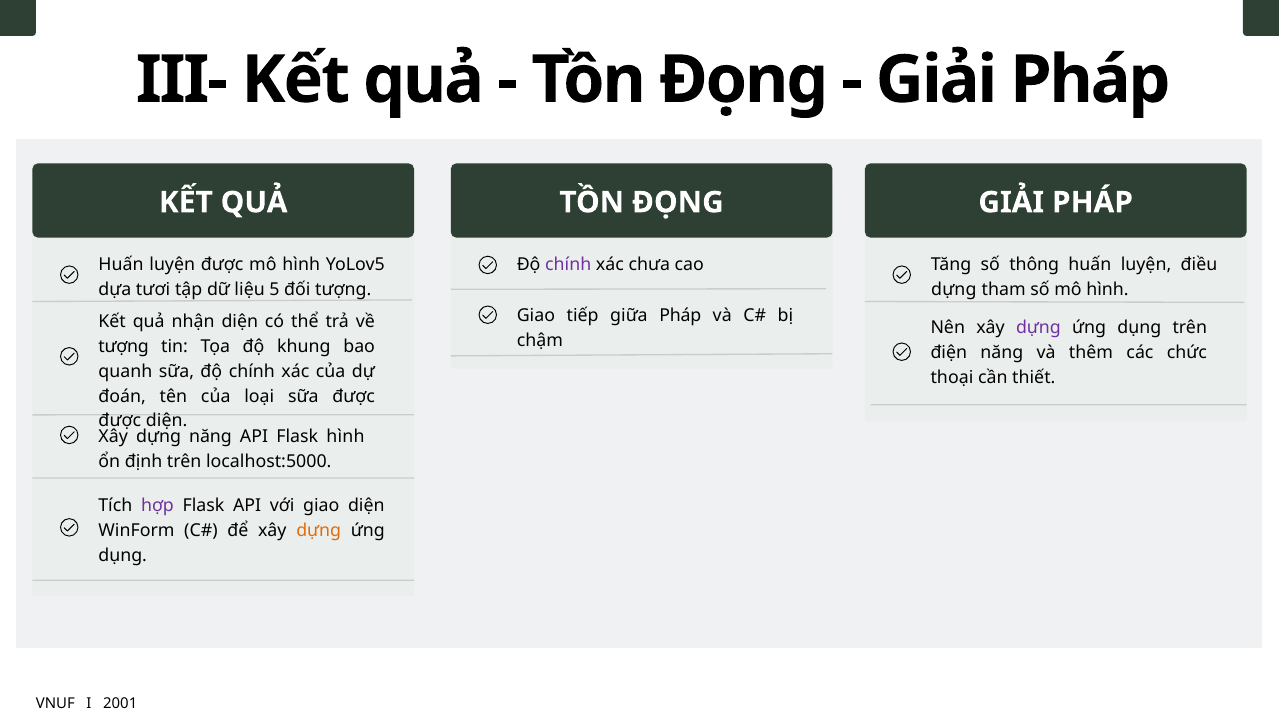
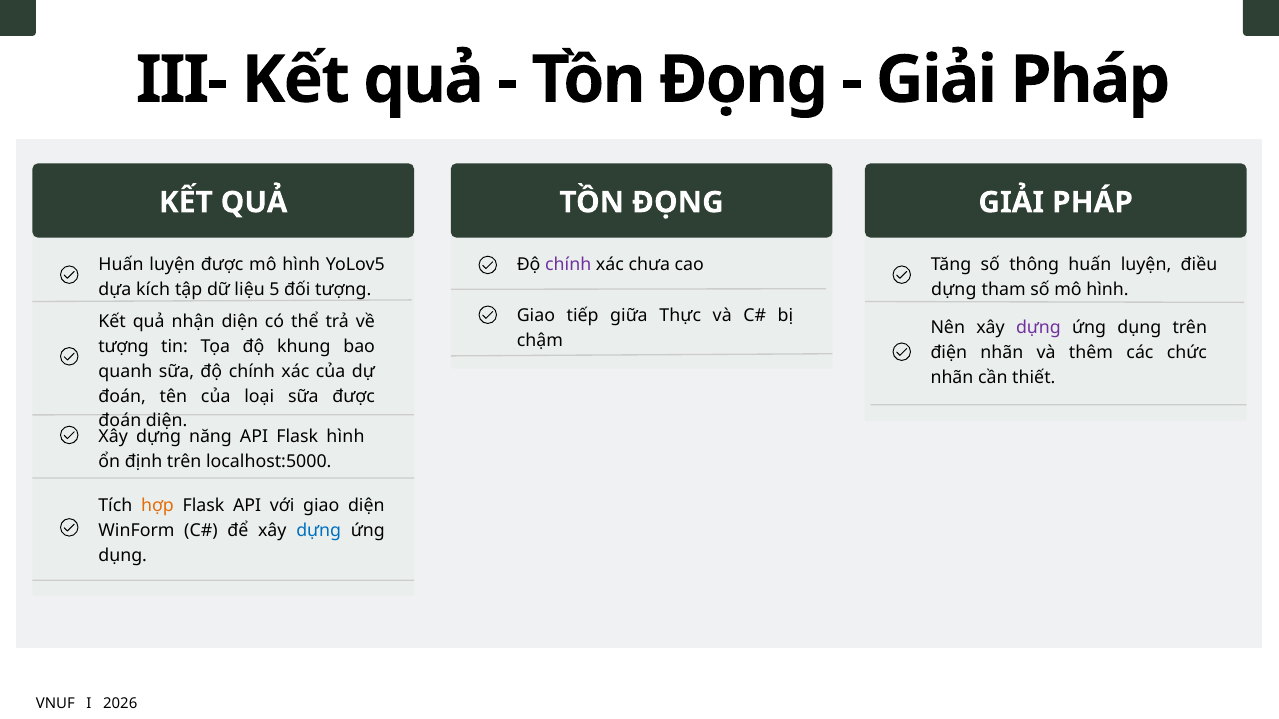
tươi: tươi -> kích
giữa Pháp: Pháp -> Thực
điện năng: năng -> nhãn
thoại at (952, 377): thoại -> nhãn
được at (120, 421): được -> đoán
hợp colour: purple -> orange
dựng at (319, 531) colour: orange -> blue
2001: 2001 -> 2026
